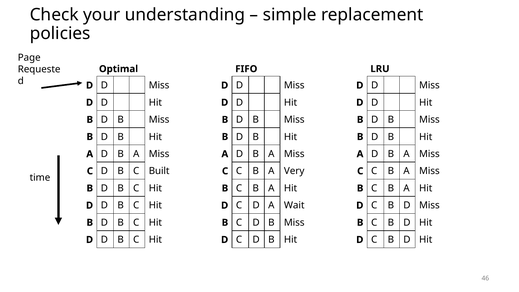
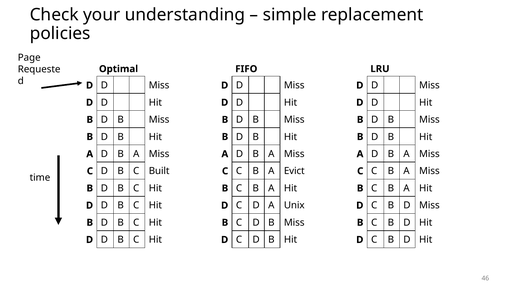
Very: Very -> Evict
Wait: Wait -> Unix
